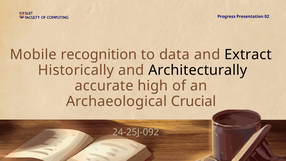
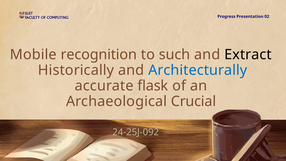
data: data -> such
Architecturally colour: black -> blue
high: high -> flask
